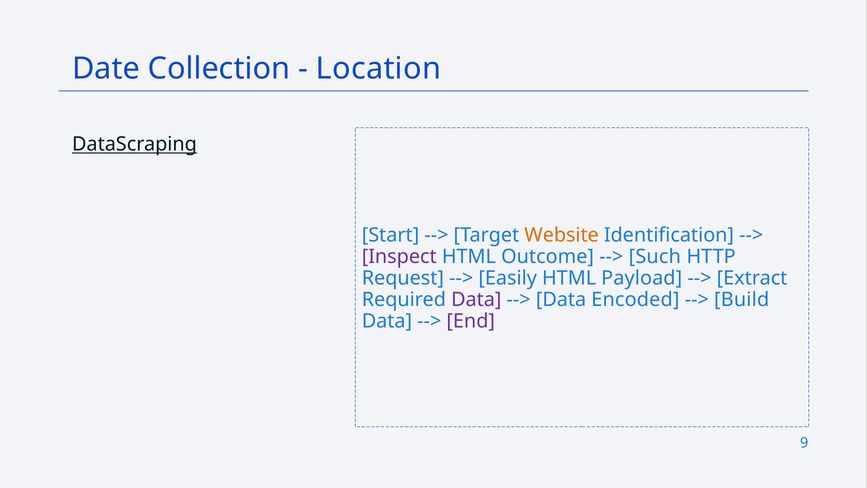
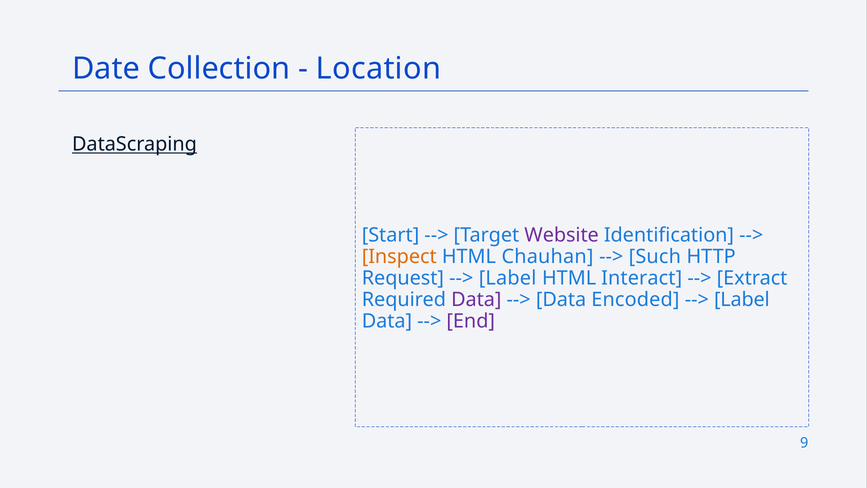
Website colour: orange -> purple
Inspect colour: purple -> orange
Outcome: Outcome -> Chauhan
Easily at (508, 278): Easily -> Label
Payload: Payload -> Interact
Build at (742, 299): Build -> Label
